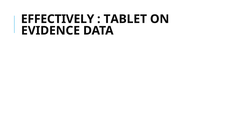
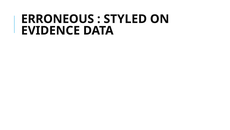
EFFECTIVELY: EFFECTIVELY -> ERRONEOUS
TABLET: TABLET -> STYLED
